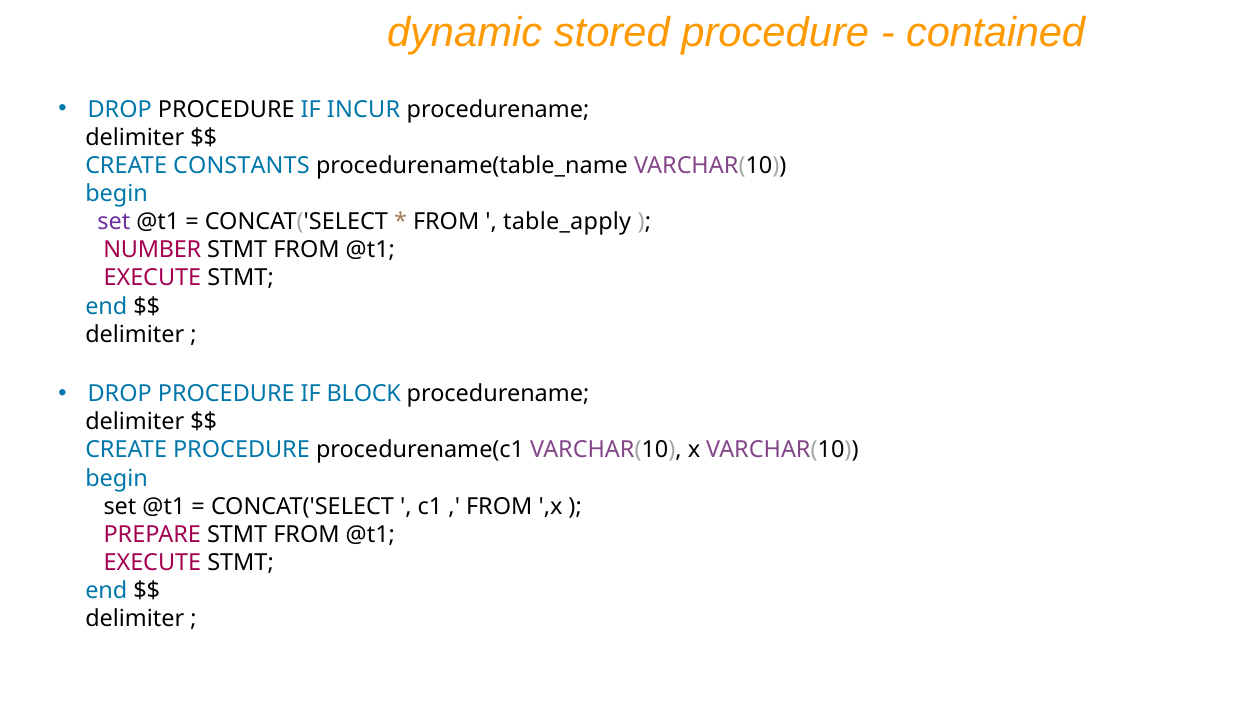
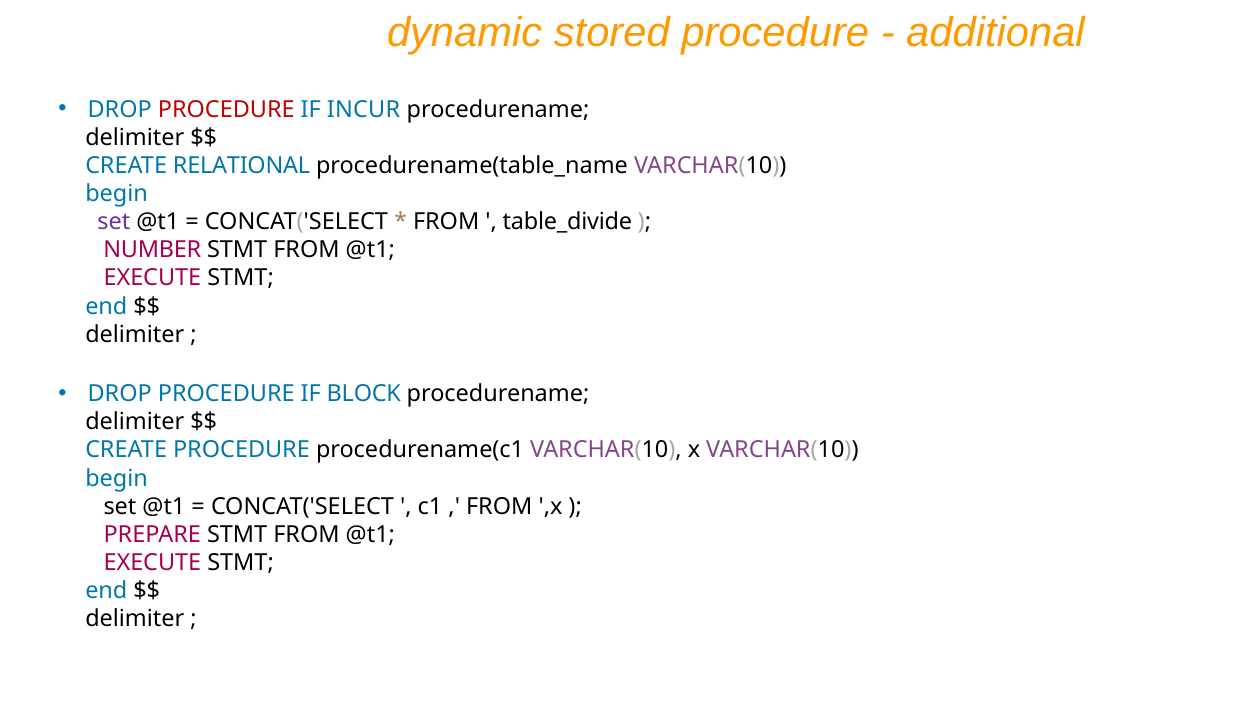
contained: contained -> additional
PROCEDURE at (226, 110) colour: black -> red
CONSTANTS: CONSTANTS -> RELATIONAL
table_apply: table_apply -> table_divide
